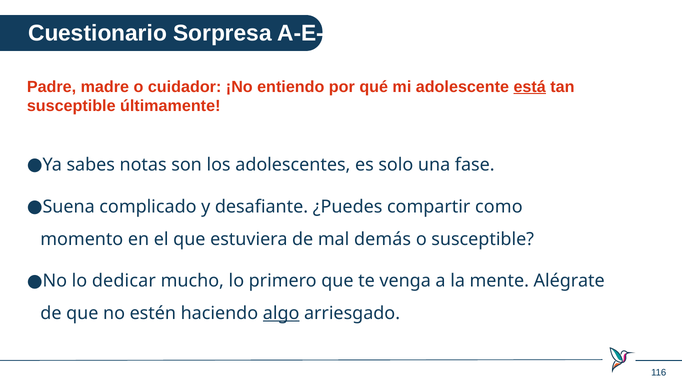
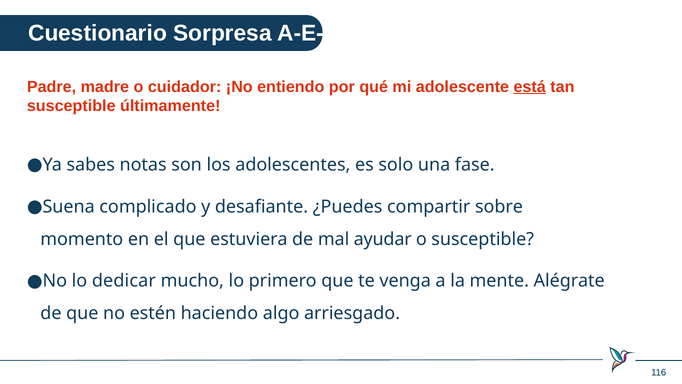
como: como -> sobre
demás: demás -> ayudar
algo underline: present -> none
